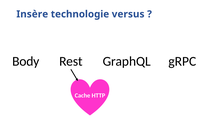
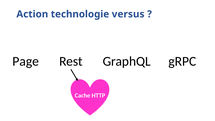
Insère: Insère -> Action
Body: Body -> Page
